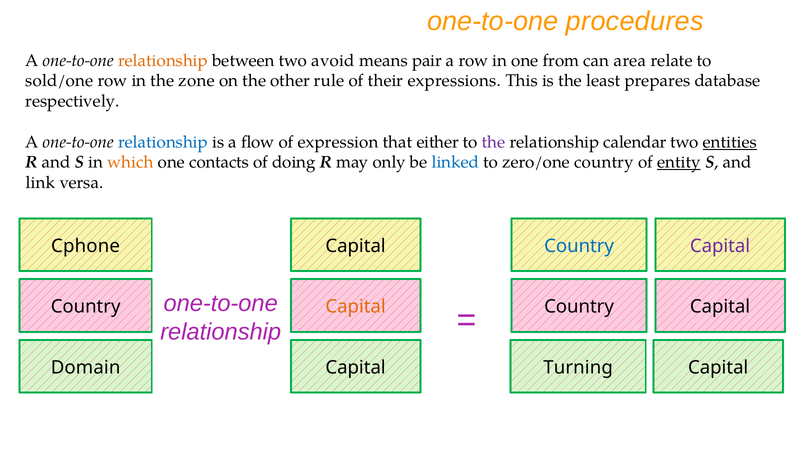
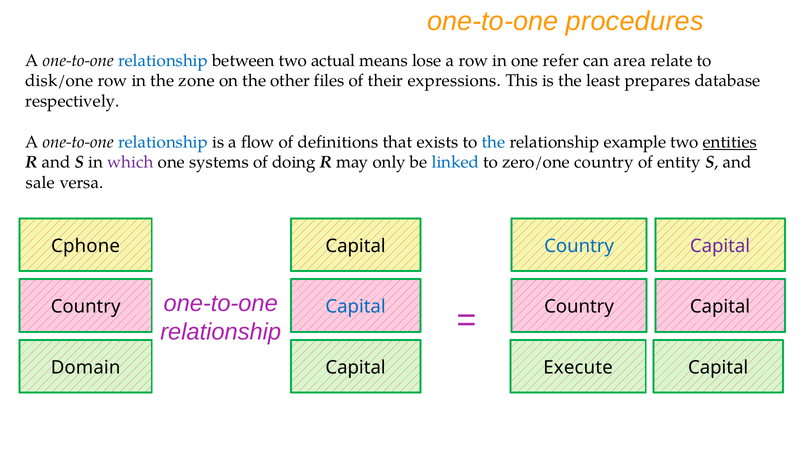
relationship at (163, 60) colour: orange -> blue
avoid: avoid -> actual
pair: pair -> lose
from: from -> refer
sold/one: sold/one -> disk/one
rule: rule -> files
expression: expression -> definitions
either: either -> exists
the at (493, 142) colour: purple -> blue
calendar: calendar -> example
which colour: orange -> purple
contacts: contacts -> systems
entity underline: present -> none
link: link -> sale
Capital at (356, 307) colour: orange -> blue
Turning: Turning -> Execute
